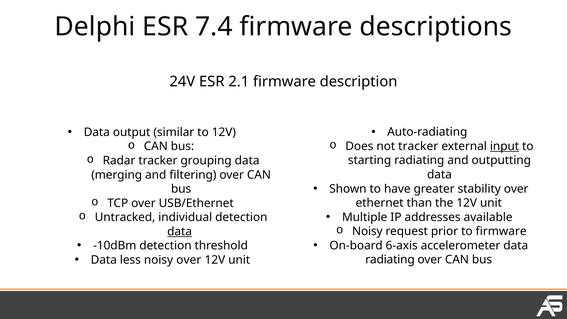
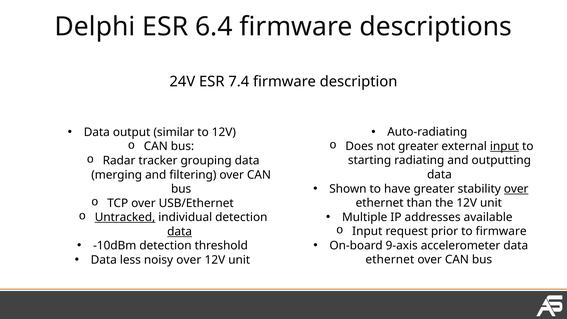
7.4: 7.4 -> 6.4
2.1: 2.1 -> 7.4
not tracker: tracker -> greater
over at (516, 189) underline: none -> present
Untracked underline: none -> present
Noisy at (367, 231): Noisy -> Input
6-axis: 6-axis -> 9-axis
radiating at (390, 260): radiating -> ethernet
